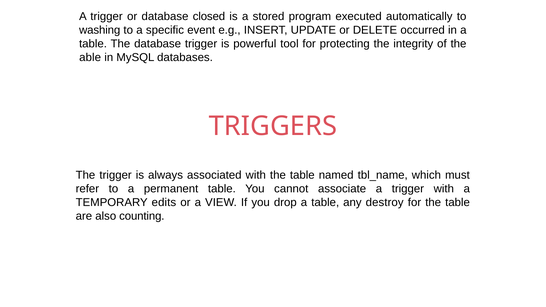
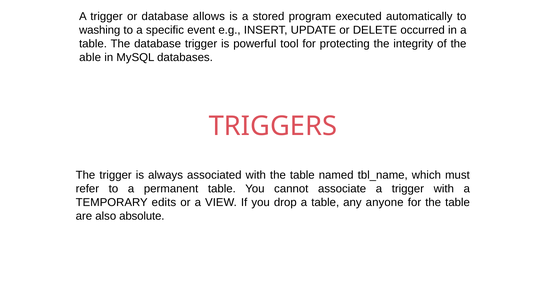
closed: closed -> allows
destroy: destroy -> anyone
counting: counting -> absolute
